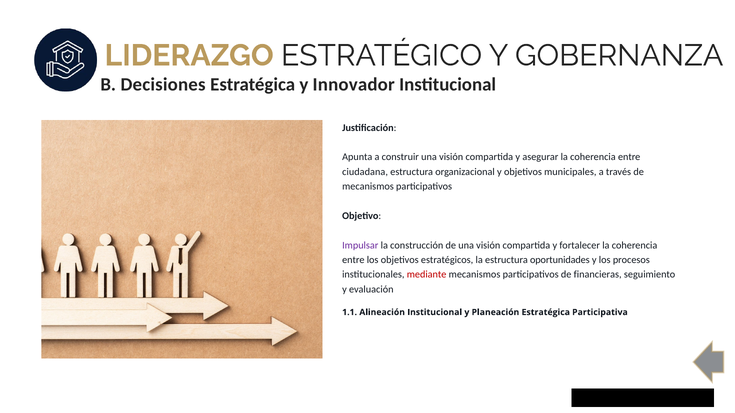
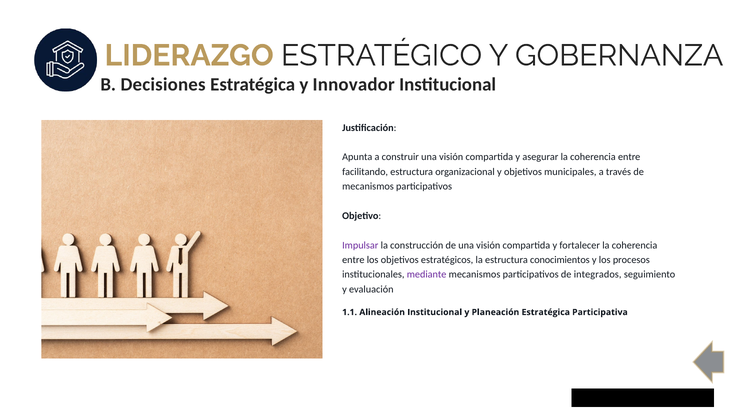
ciudadana: ciudadana -> facilitando
oportunidades: oportunidades -> conocimientos
mediante colour: red -> purple
financieras: financieras -> integrados
